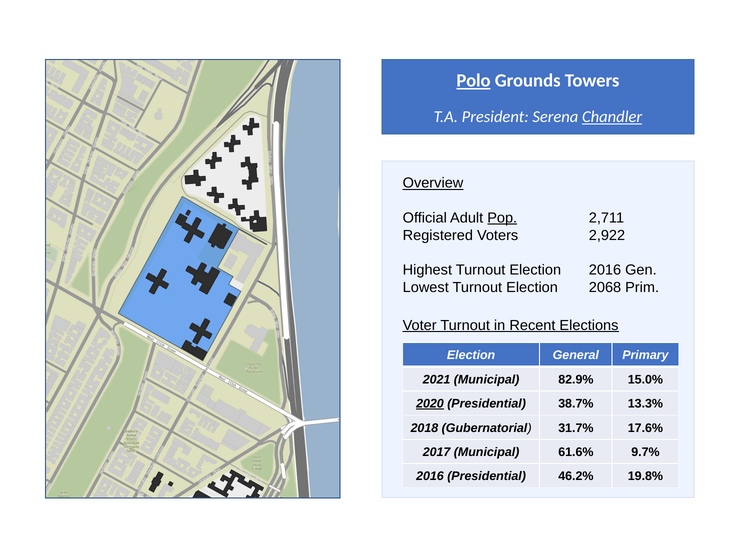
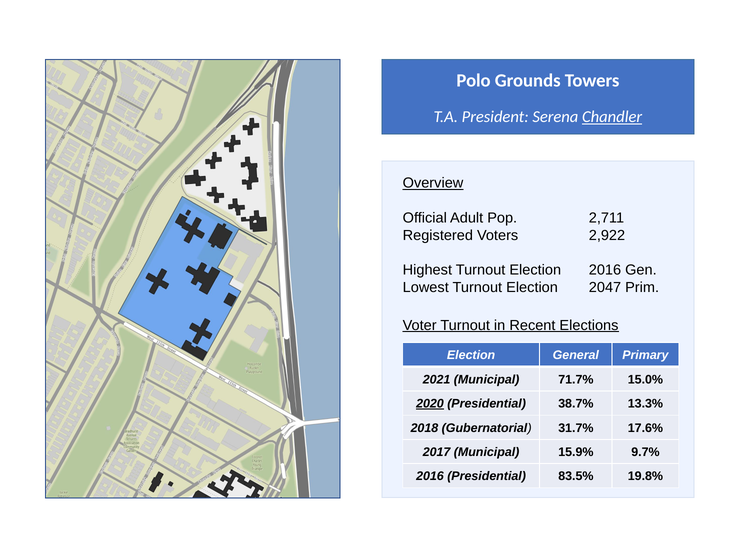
Polo underline: present -> none
Pop underline: present -> none
2068: 2068 -> 2047
82.9%: 82.9% -> 71.7%
61.6%: 61.6% -> 15.9%
46.2%: 46.2% -> 83.5%
